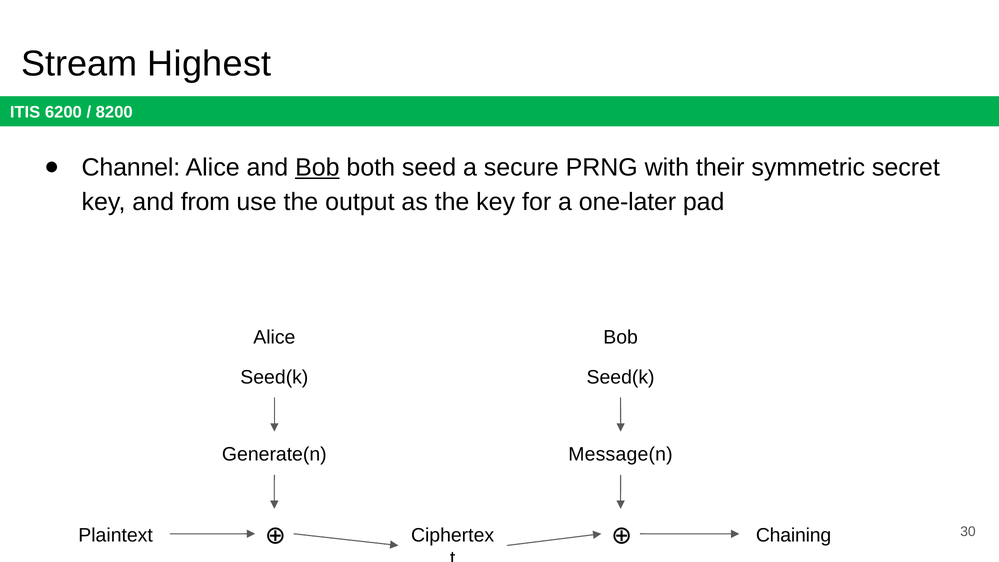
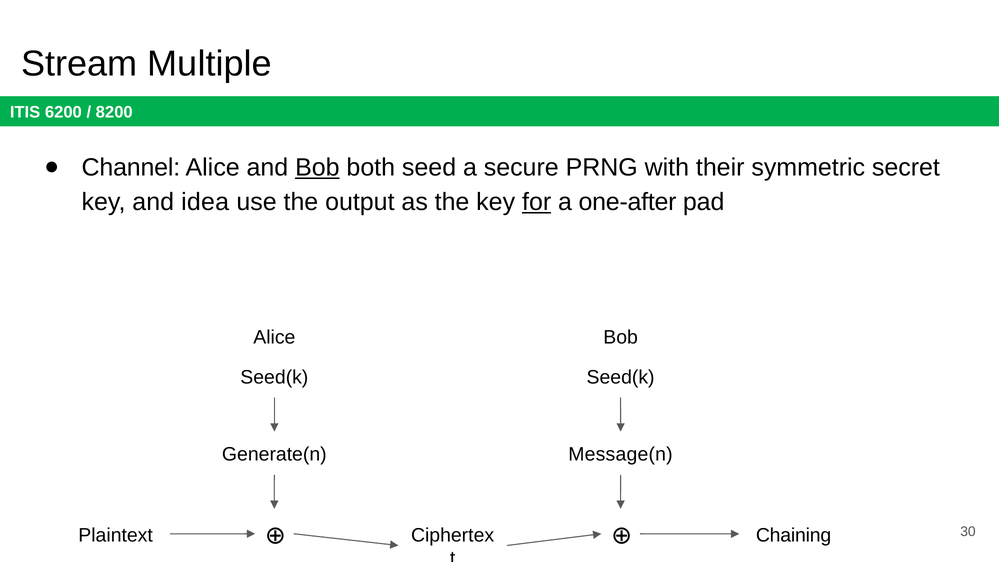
Highest: Highest -> Multiple
from: from -> idea
for underline: none -> present
one-later: one-later -> one-after
